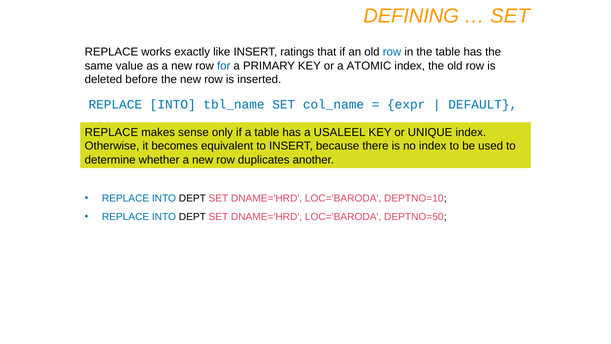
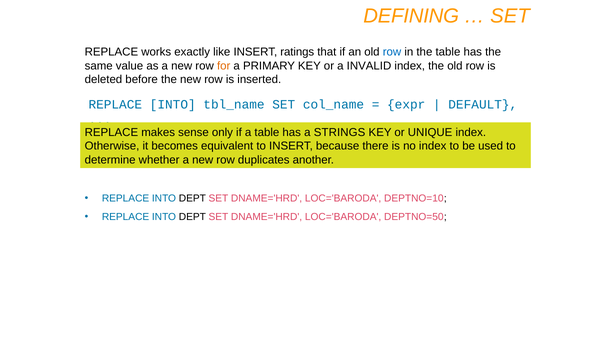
for colour: blue -> orange
ATOMIC: ATOMIC -> INVALID
USALEEL: USALEEL -> STRINGS
